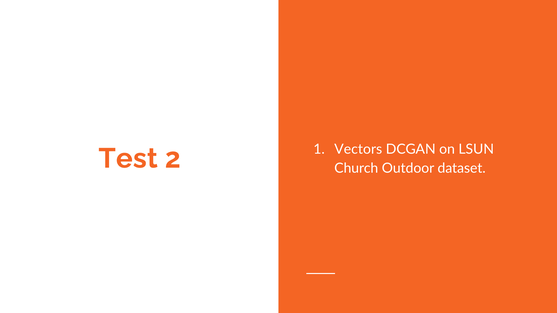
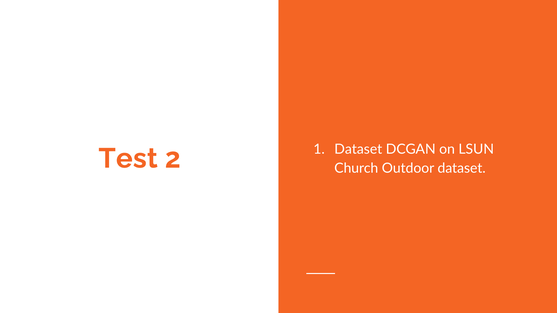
Vectors at (358, 149): Vectors -> Dataset
